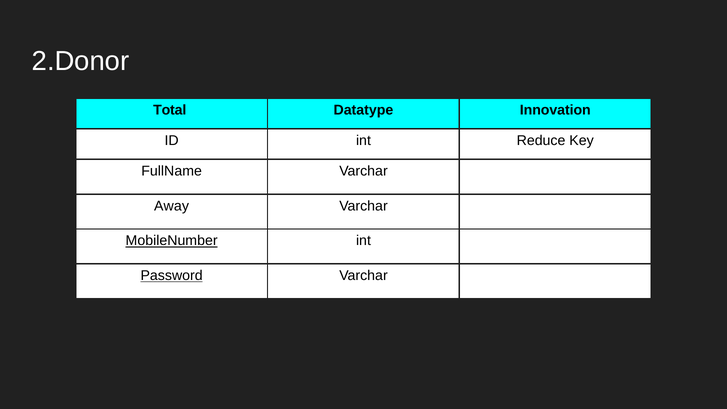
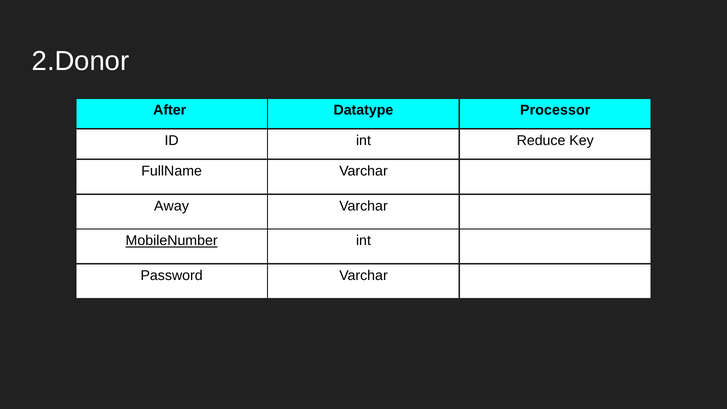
Total: Total -> After
Innovation: Innovation -> Processor
Password underline: present -> none
